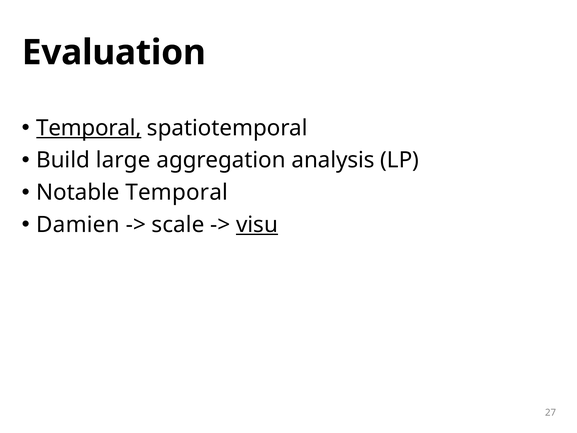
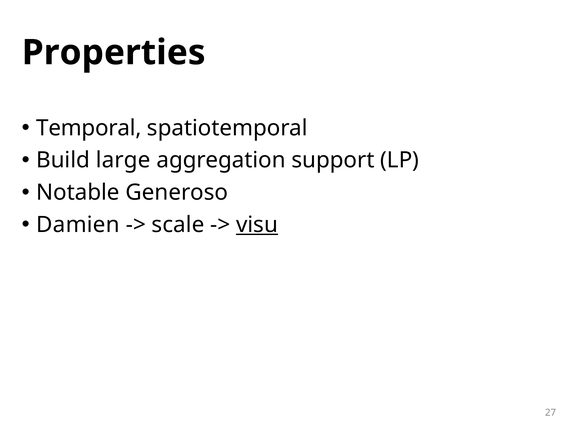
Evaluation: Evaluation -> Properties
Temporal at (89, 128) underline: present -> none
analysis: analysis -> support
Notable Temporal: Temporal -> Generoso
